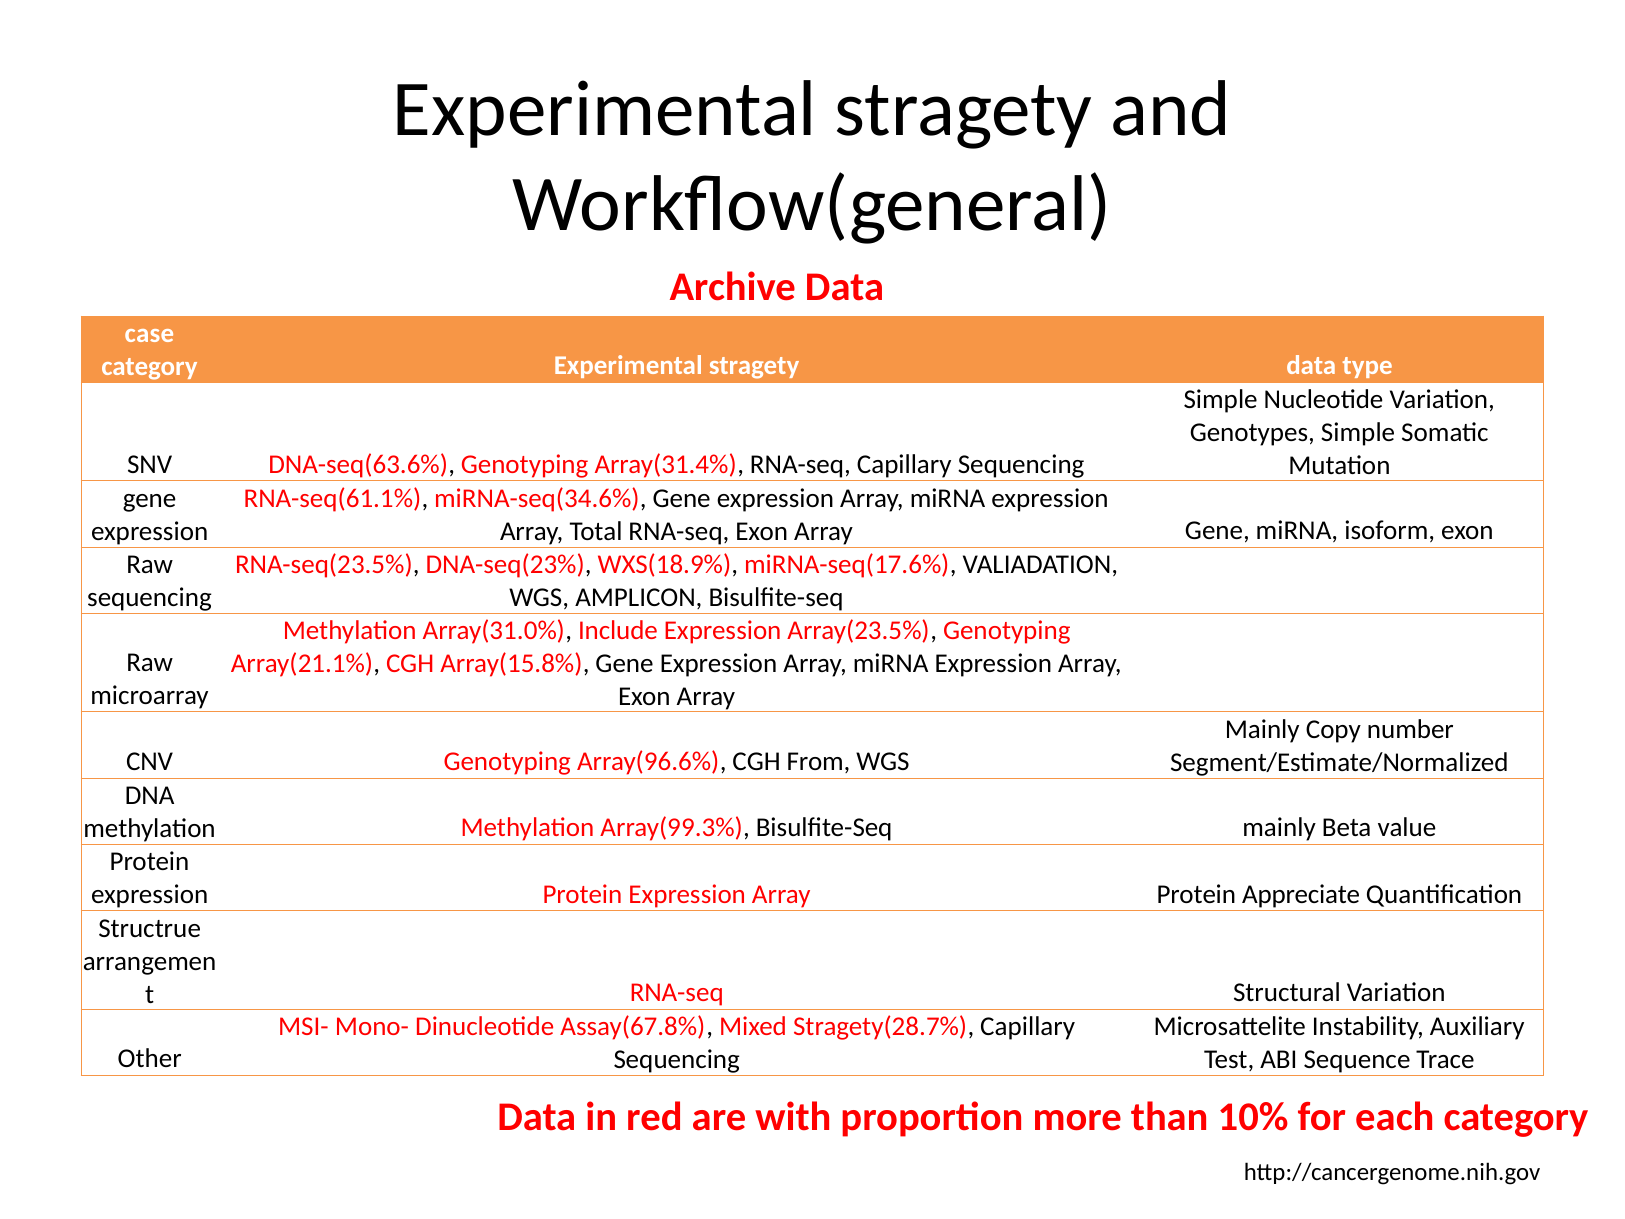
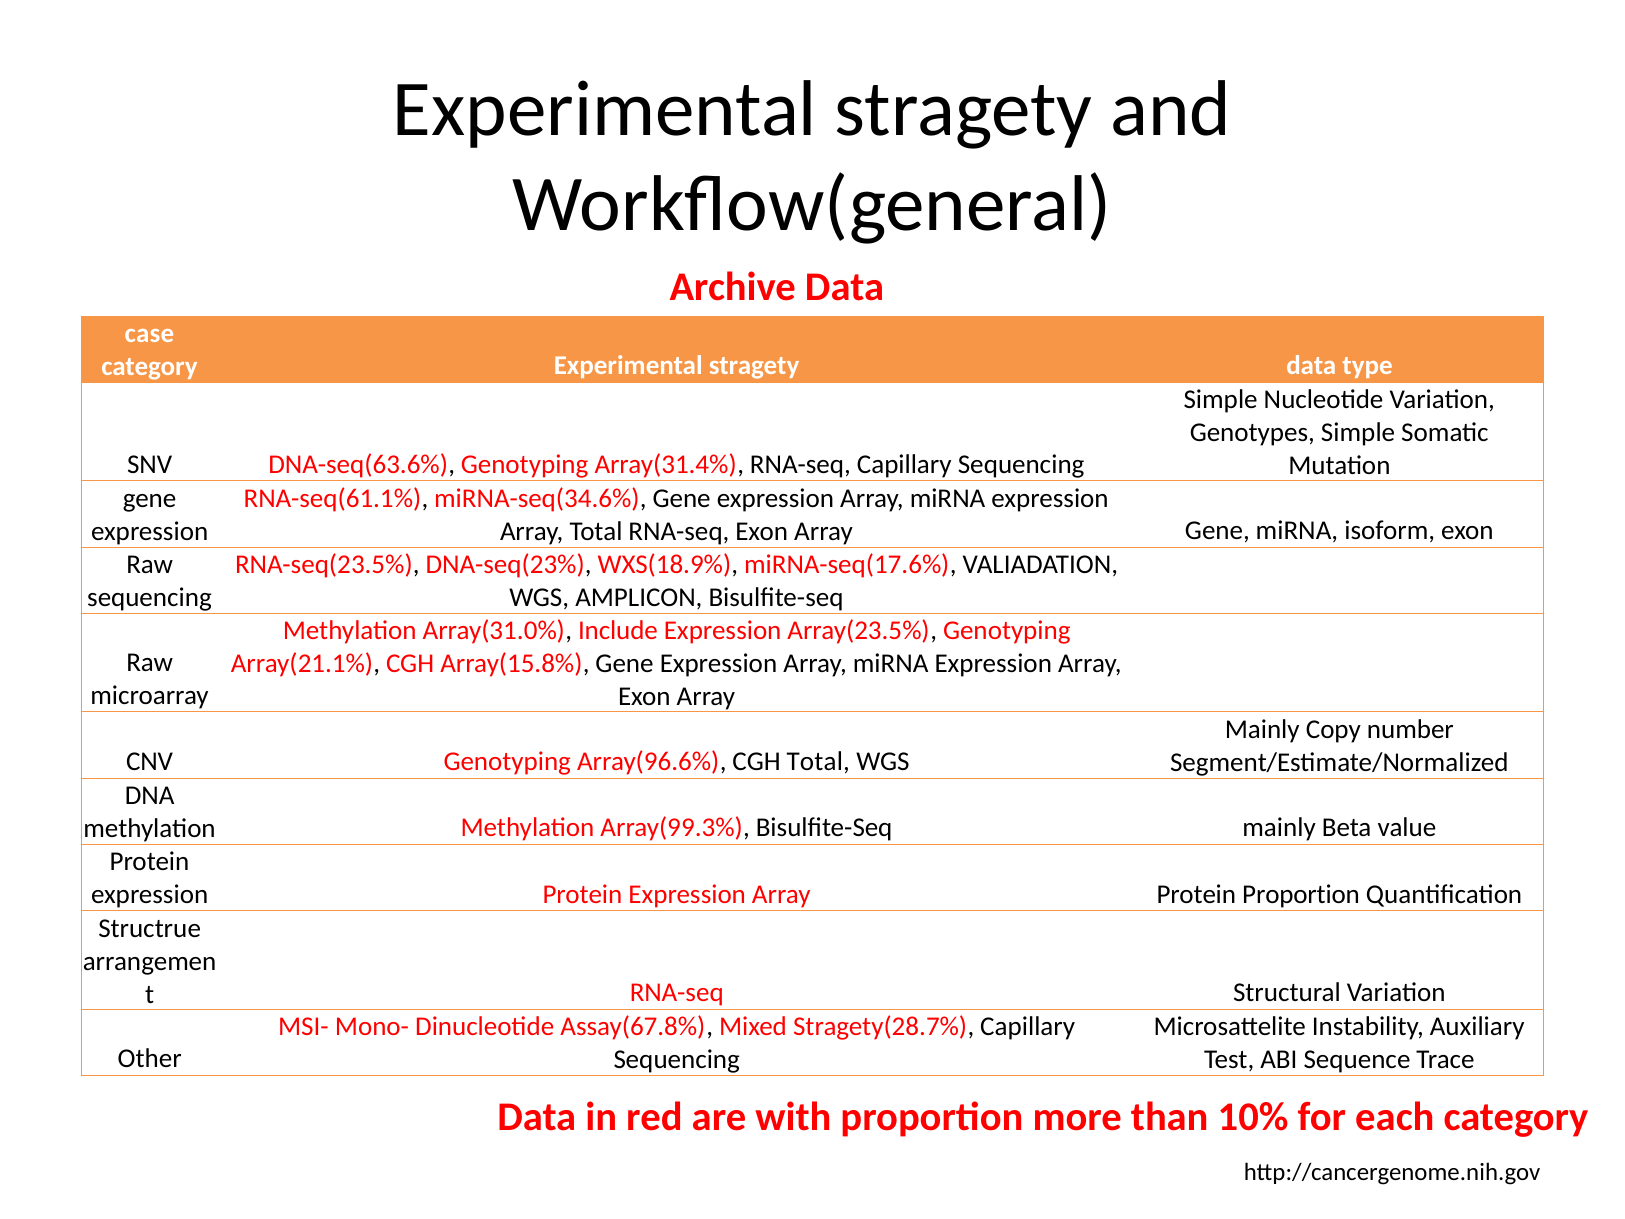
CGH From: From -> Total
Protein Appreciate: Appreciate -> Proportion
